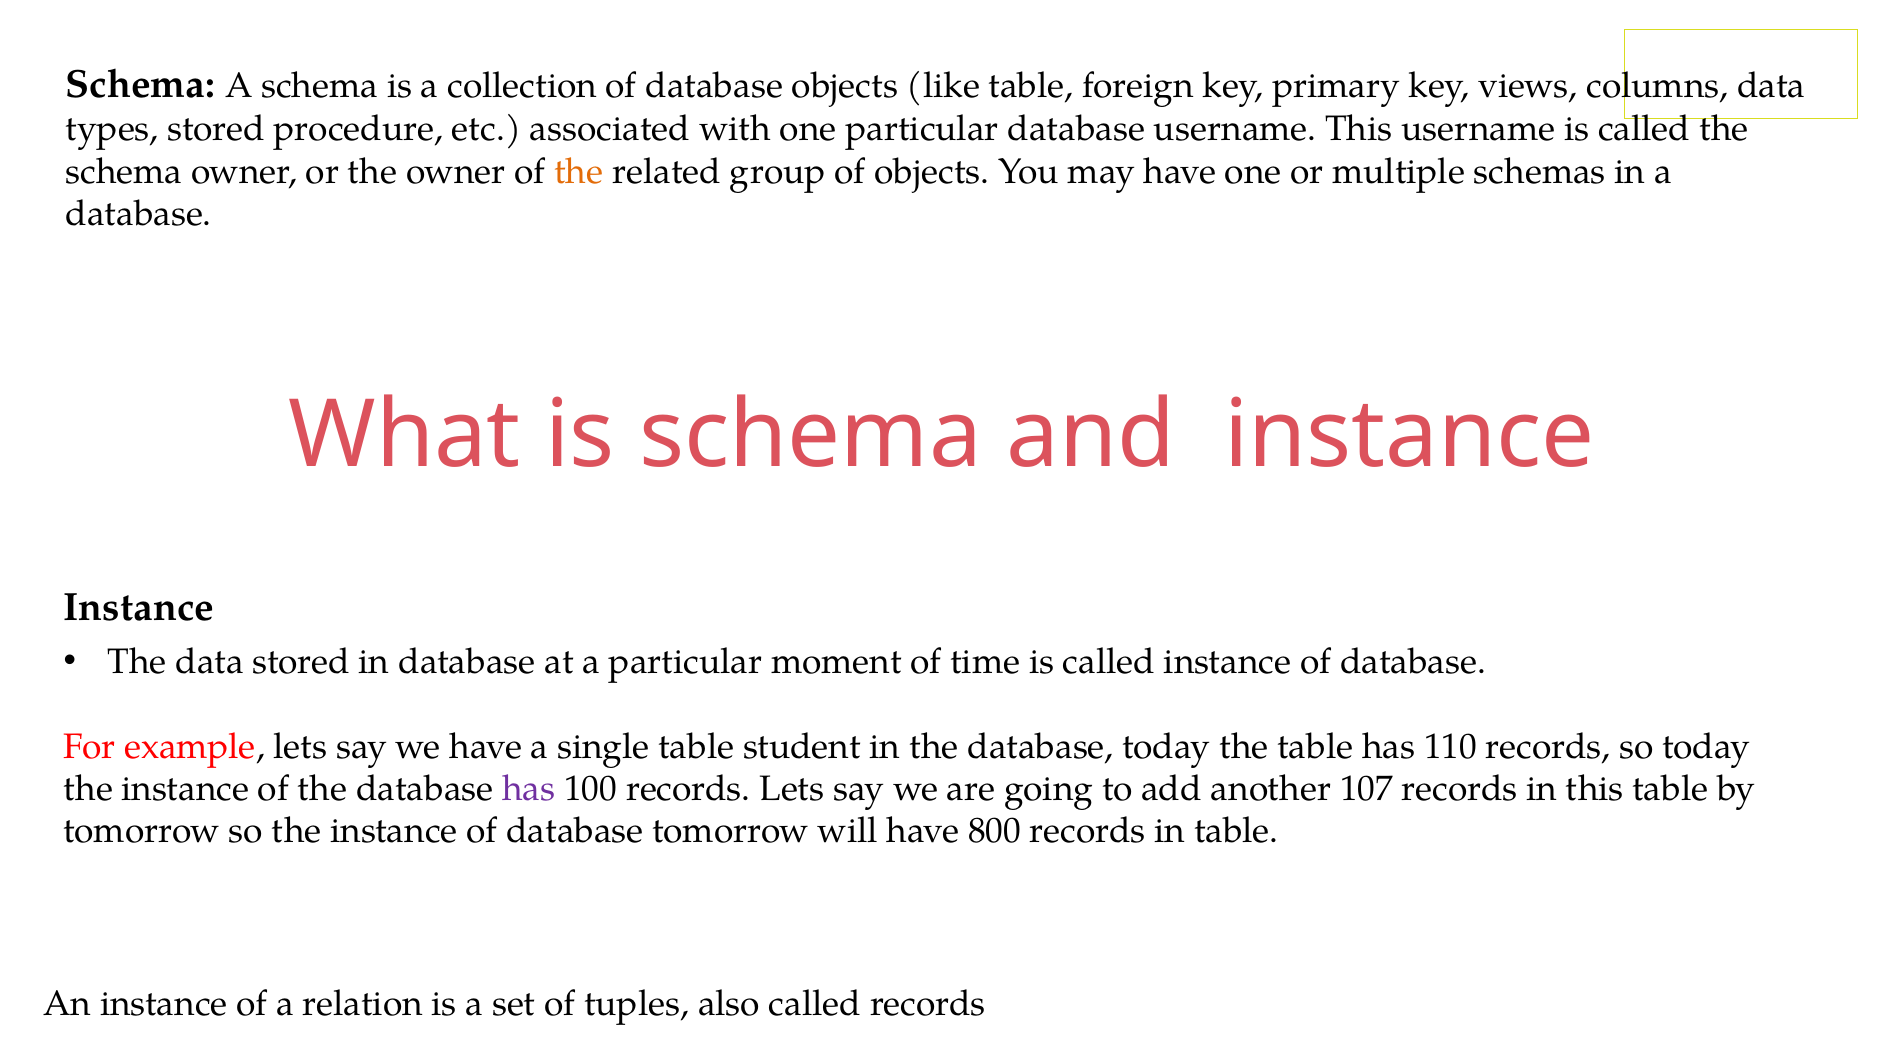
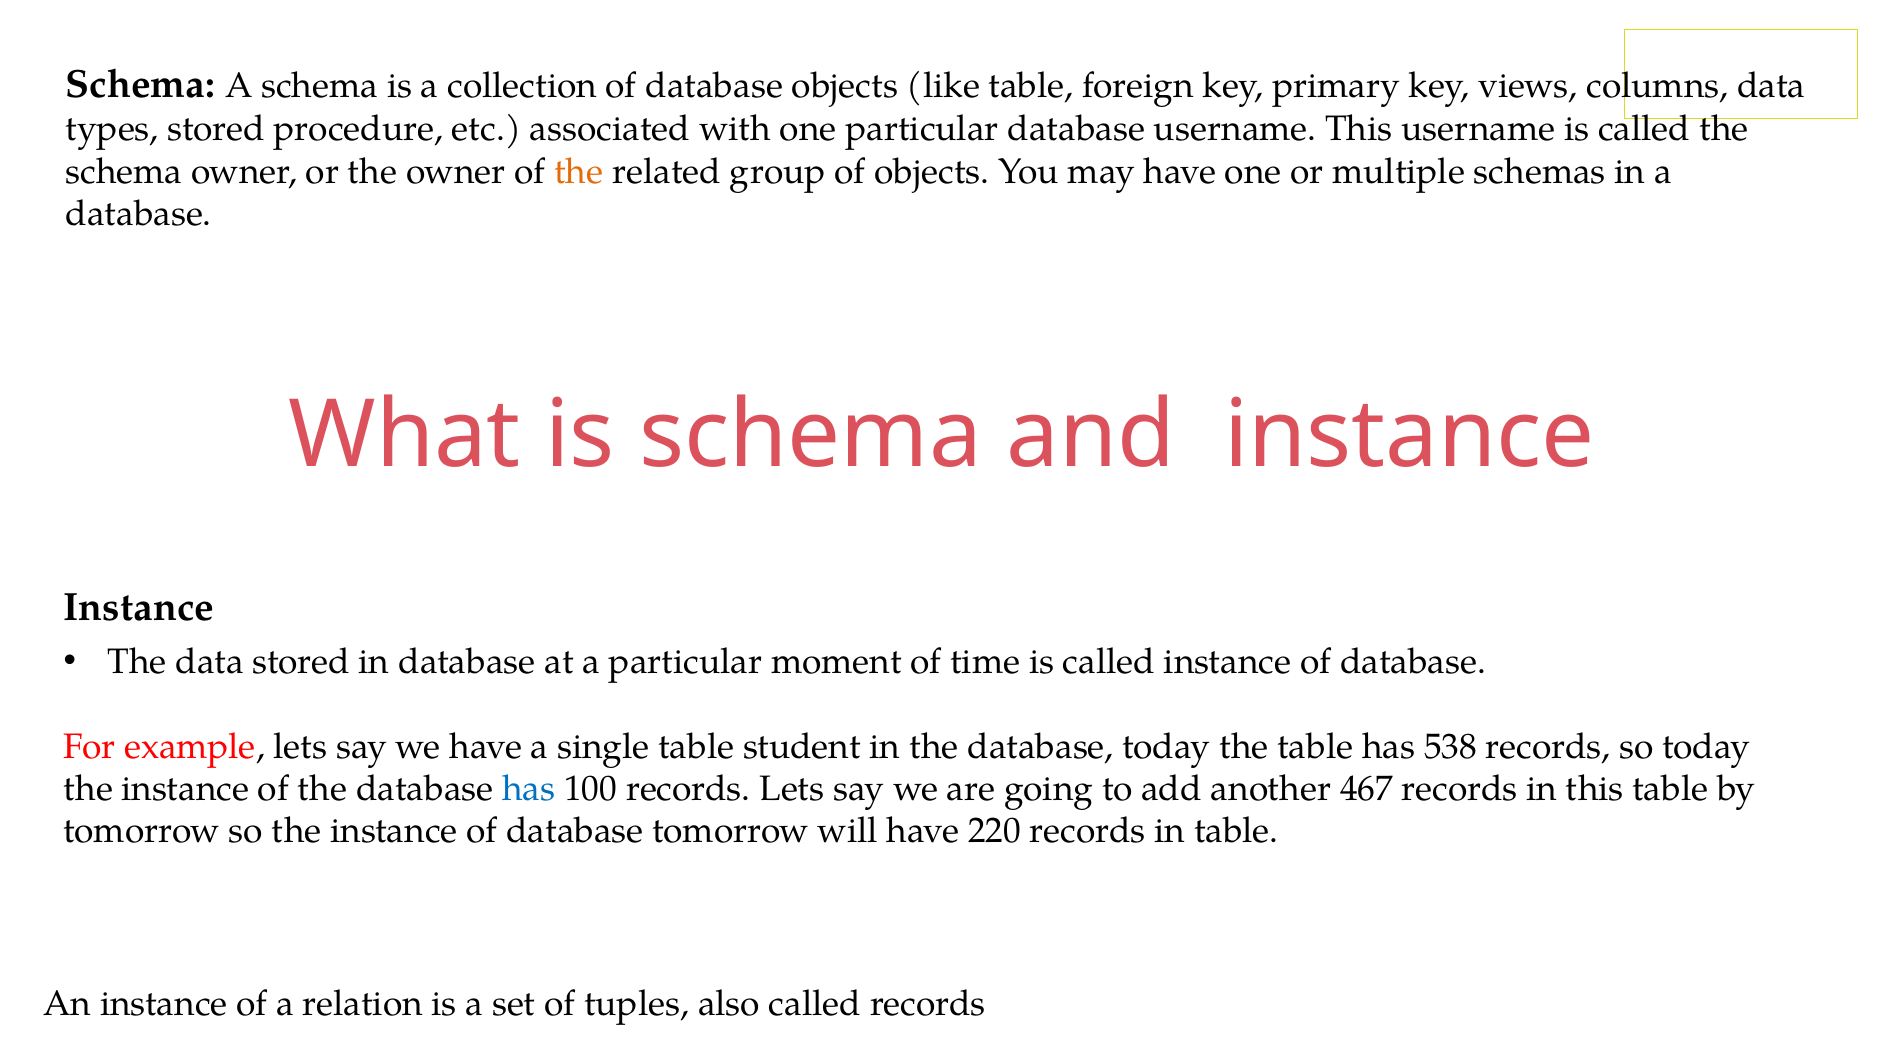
110: 110 -> 538
has at (529, 789) colour: purple -> blue
107: 107 -> 467
800: 800 -> 220
